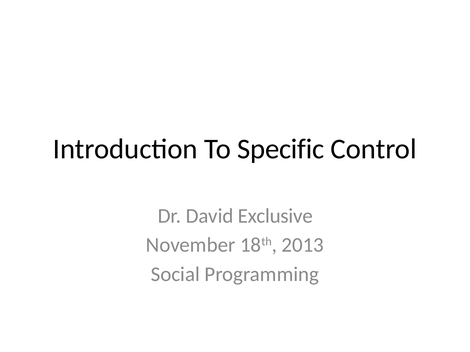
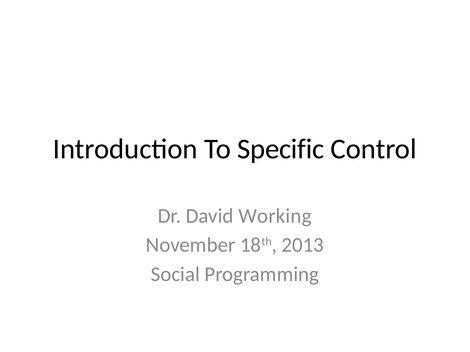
Exclusive: Exclusive -> Working
